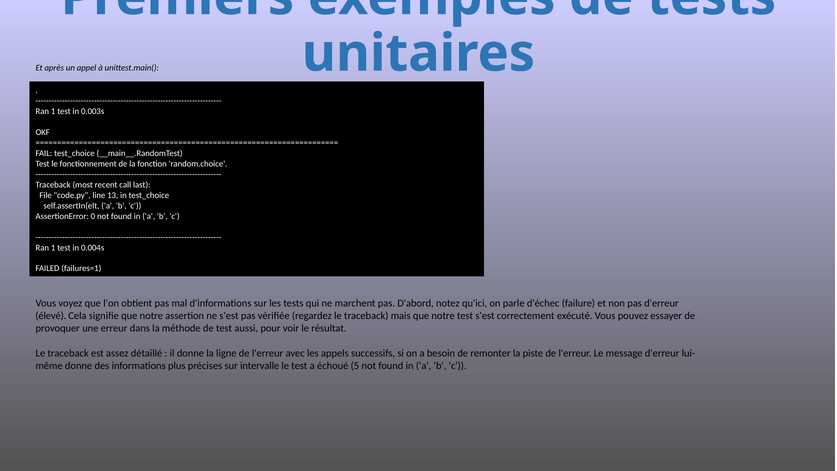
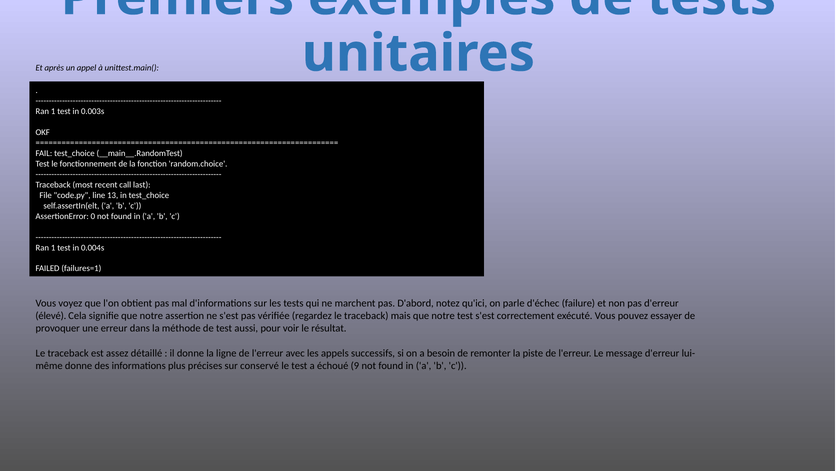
intervalle: intervalle -> conservé
5: 5 -> 9
